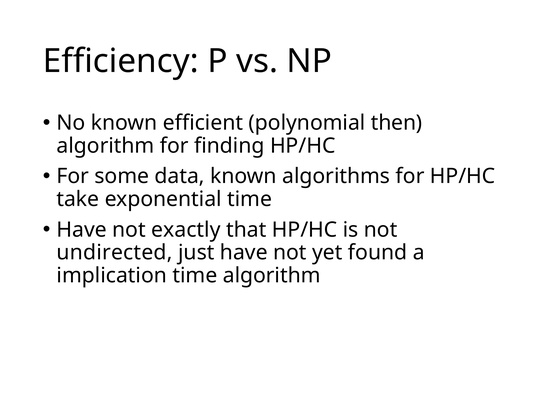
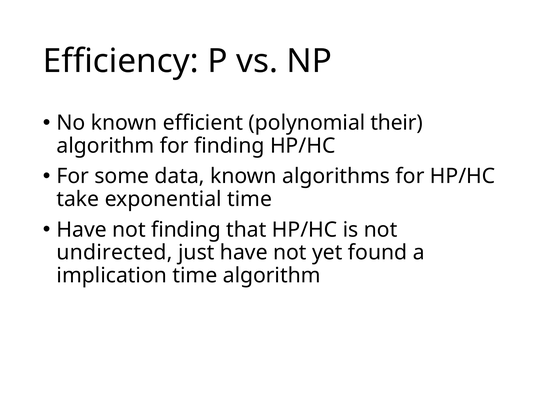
then: then -> their
not exactly: exactly -> finding
